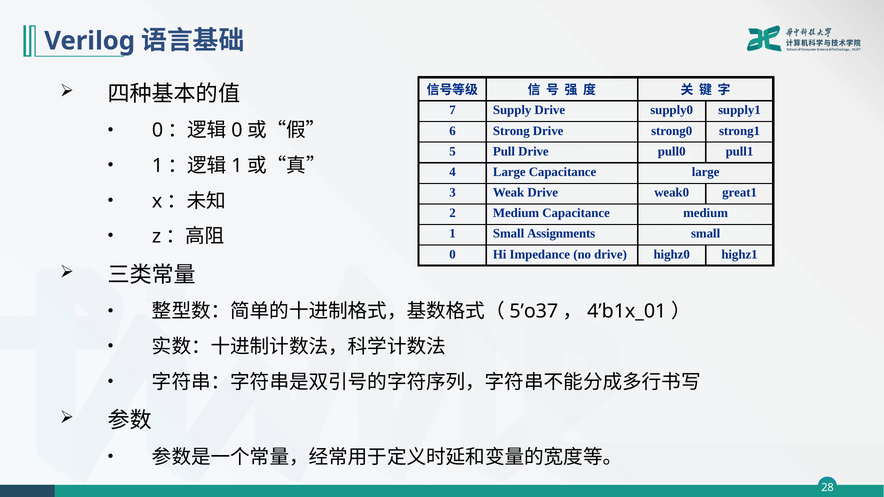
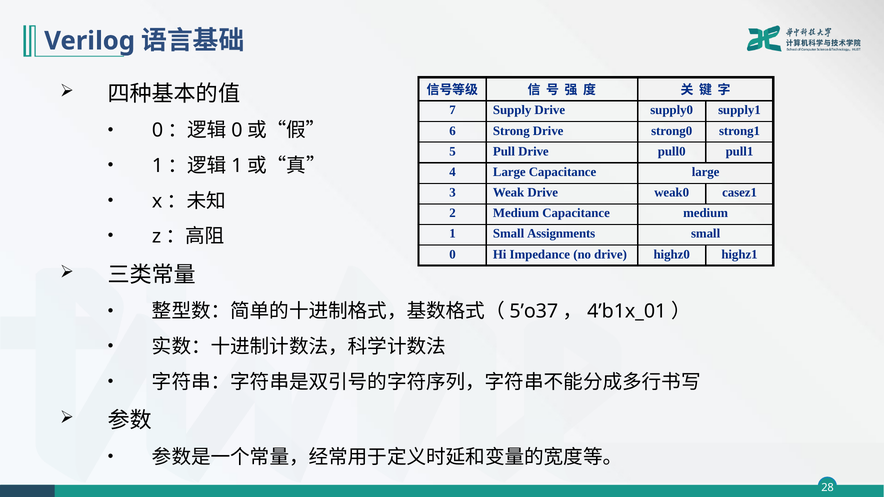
great1: great1 -> casez1
